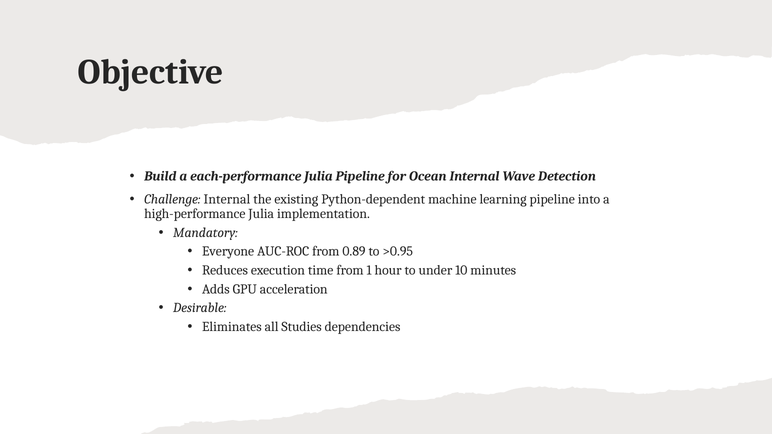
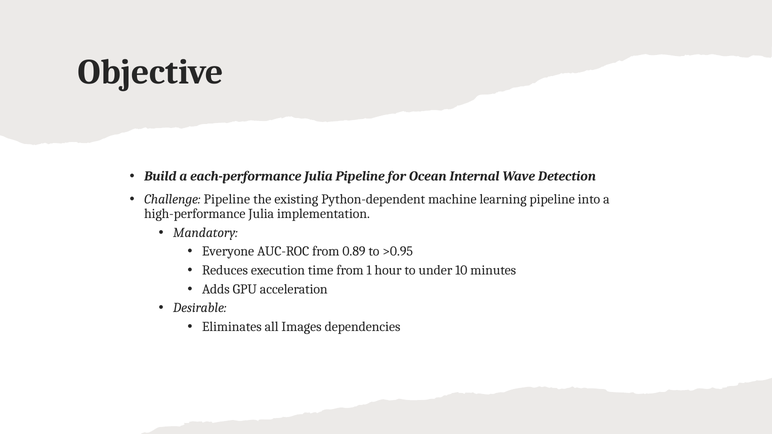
Challenge Internal: Internal -> Pipeline
Studies: Studies -> Images
